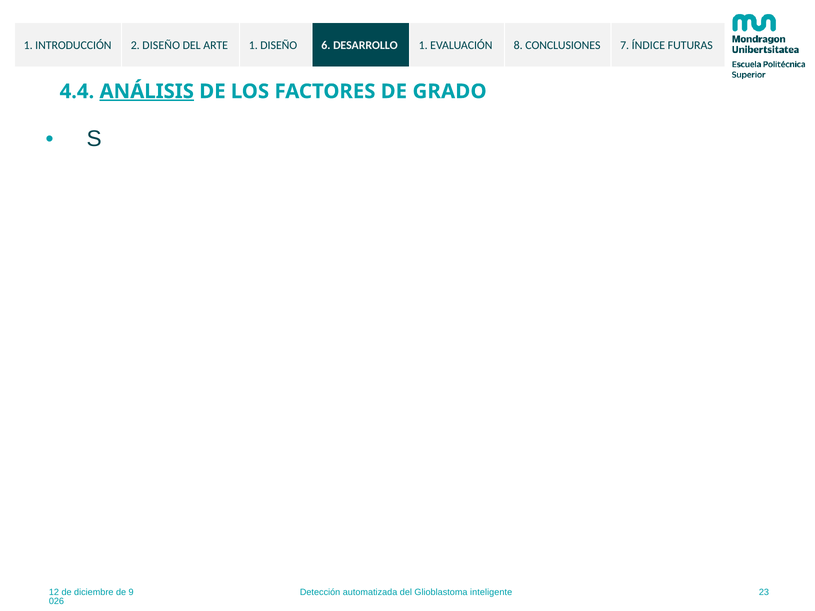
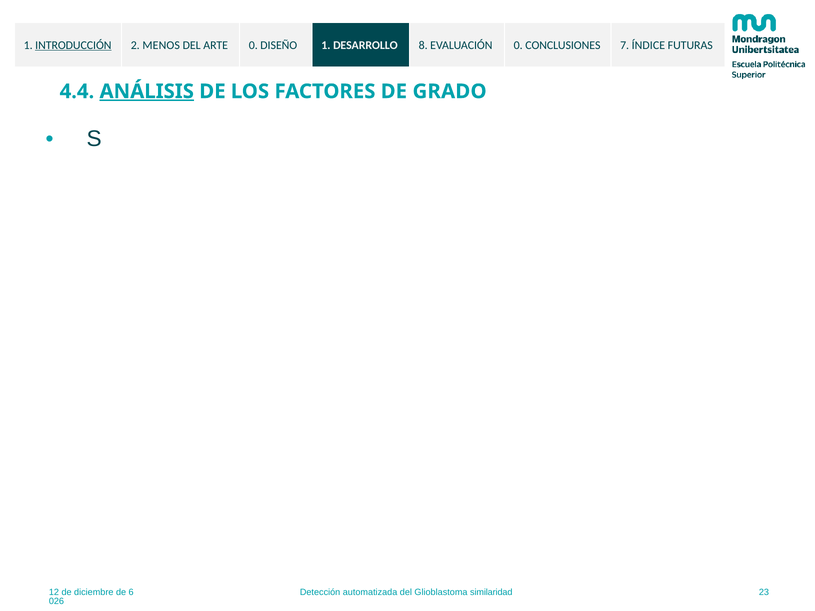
INTRODUCCIÓN underline: none -> present
2 DISEÑO: DISEÑO -> MENOS
ARTE 1: 1 -> 0
DISEÑO 6: 6 -> 1
DESARROLLO 1: 1 -> 8
EVALUACIÓN 8: 8 -> 0
9: 9 -> 6
inteligente: inteligente -> similaridad
